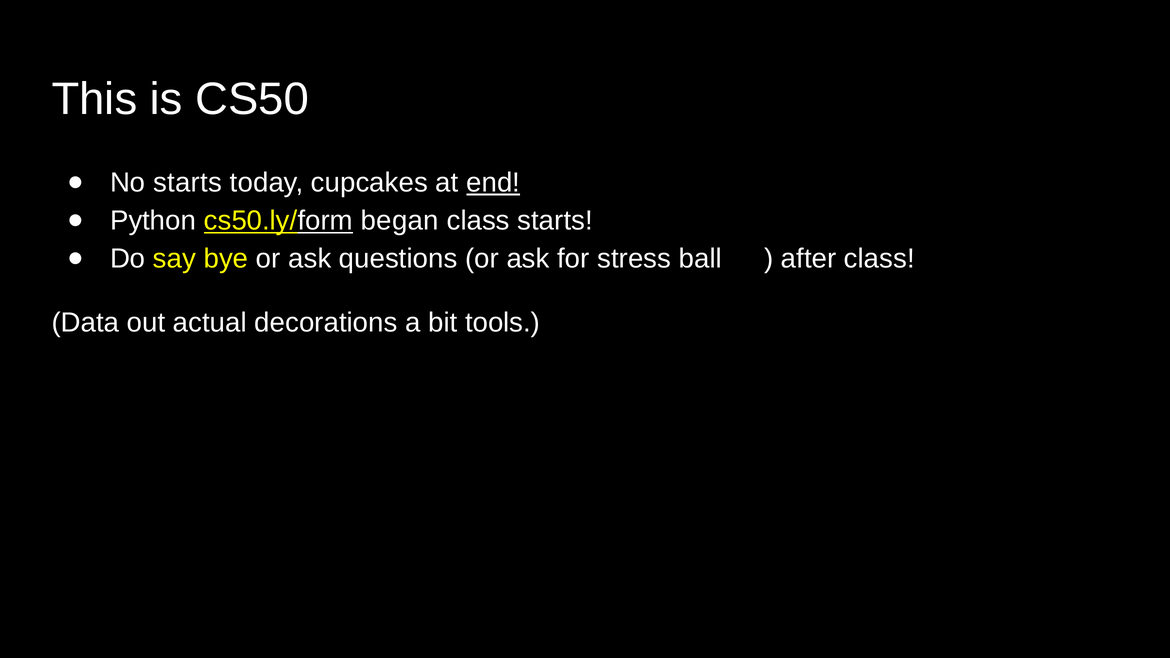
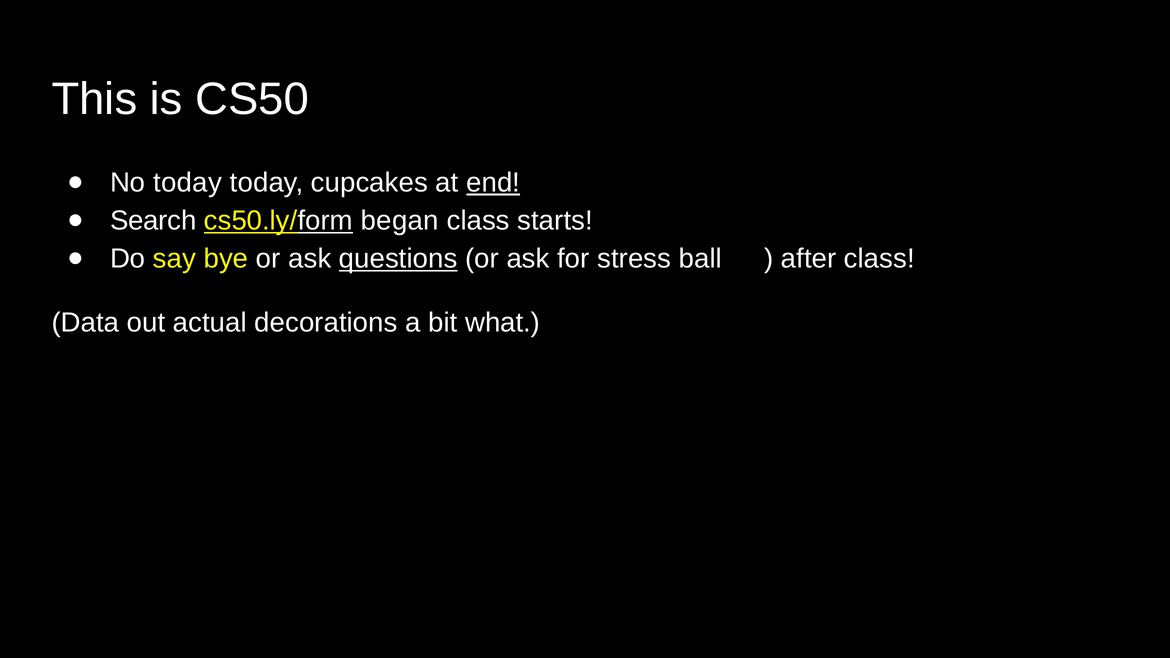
No starts: starts -> today
Python: Python -> Search
questions underline: none -> present
tools: tools -> what
